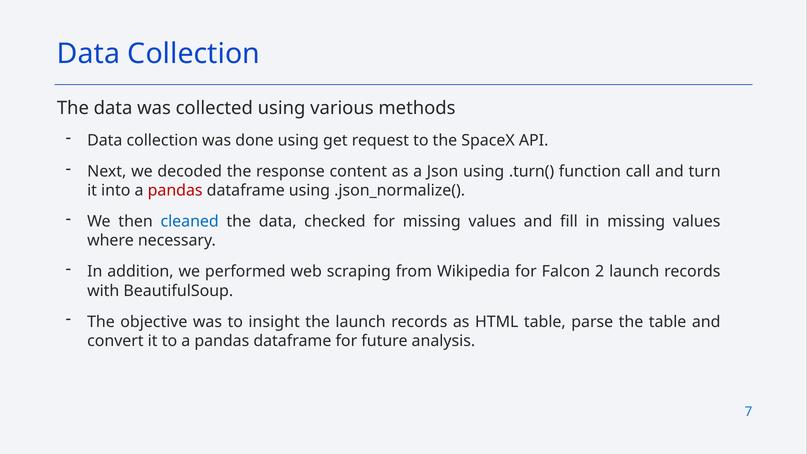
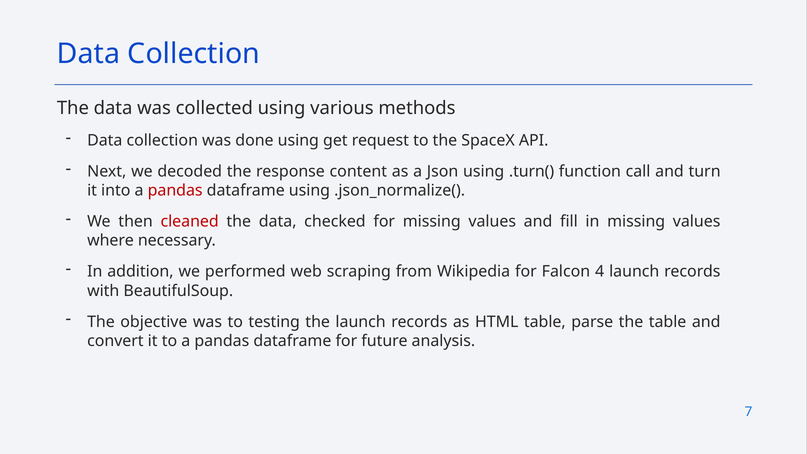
cleaned colour: blue -> red
2: 2 -> 4
insight: insight -> testing
